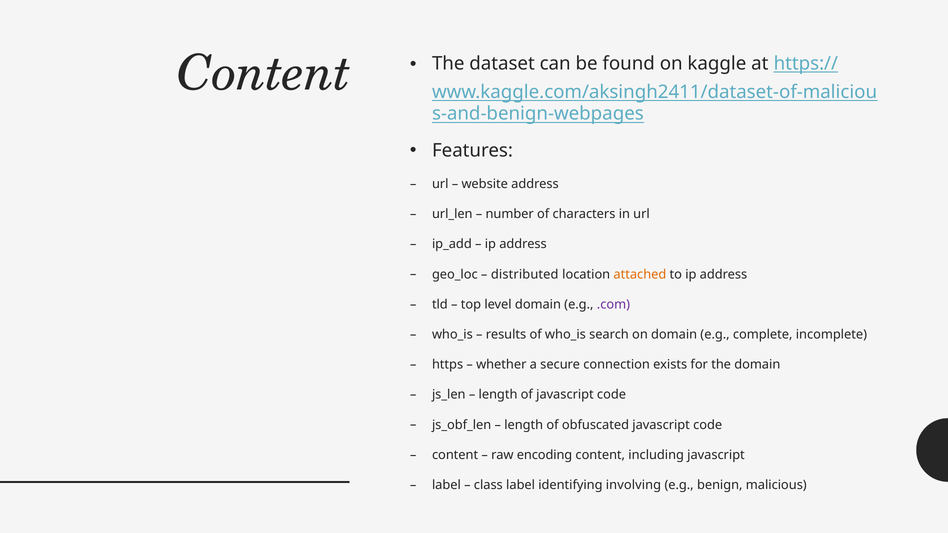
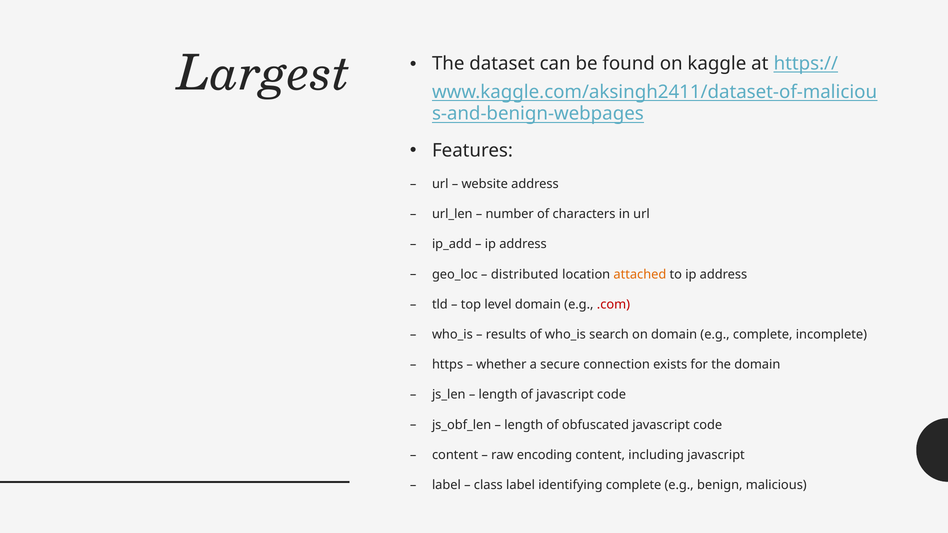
Content at (264, 73): Content -> Largest
.com colour: purple -> red
identifying involving: involving -> complete
